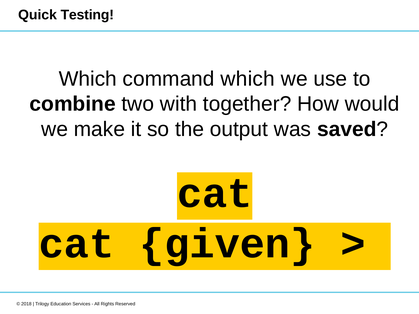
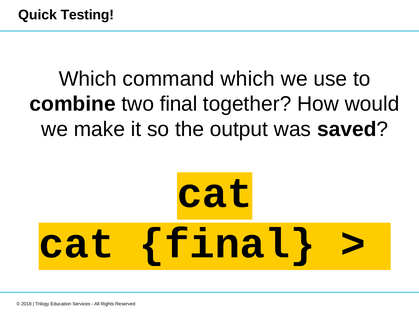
two with: with -> final
cat given: given -> final
